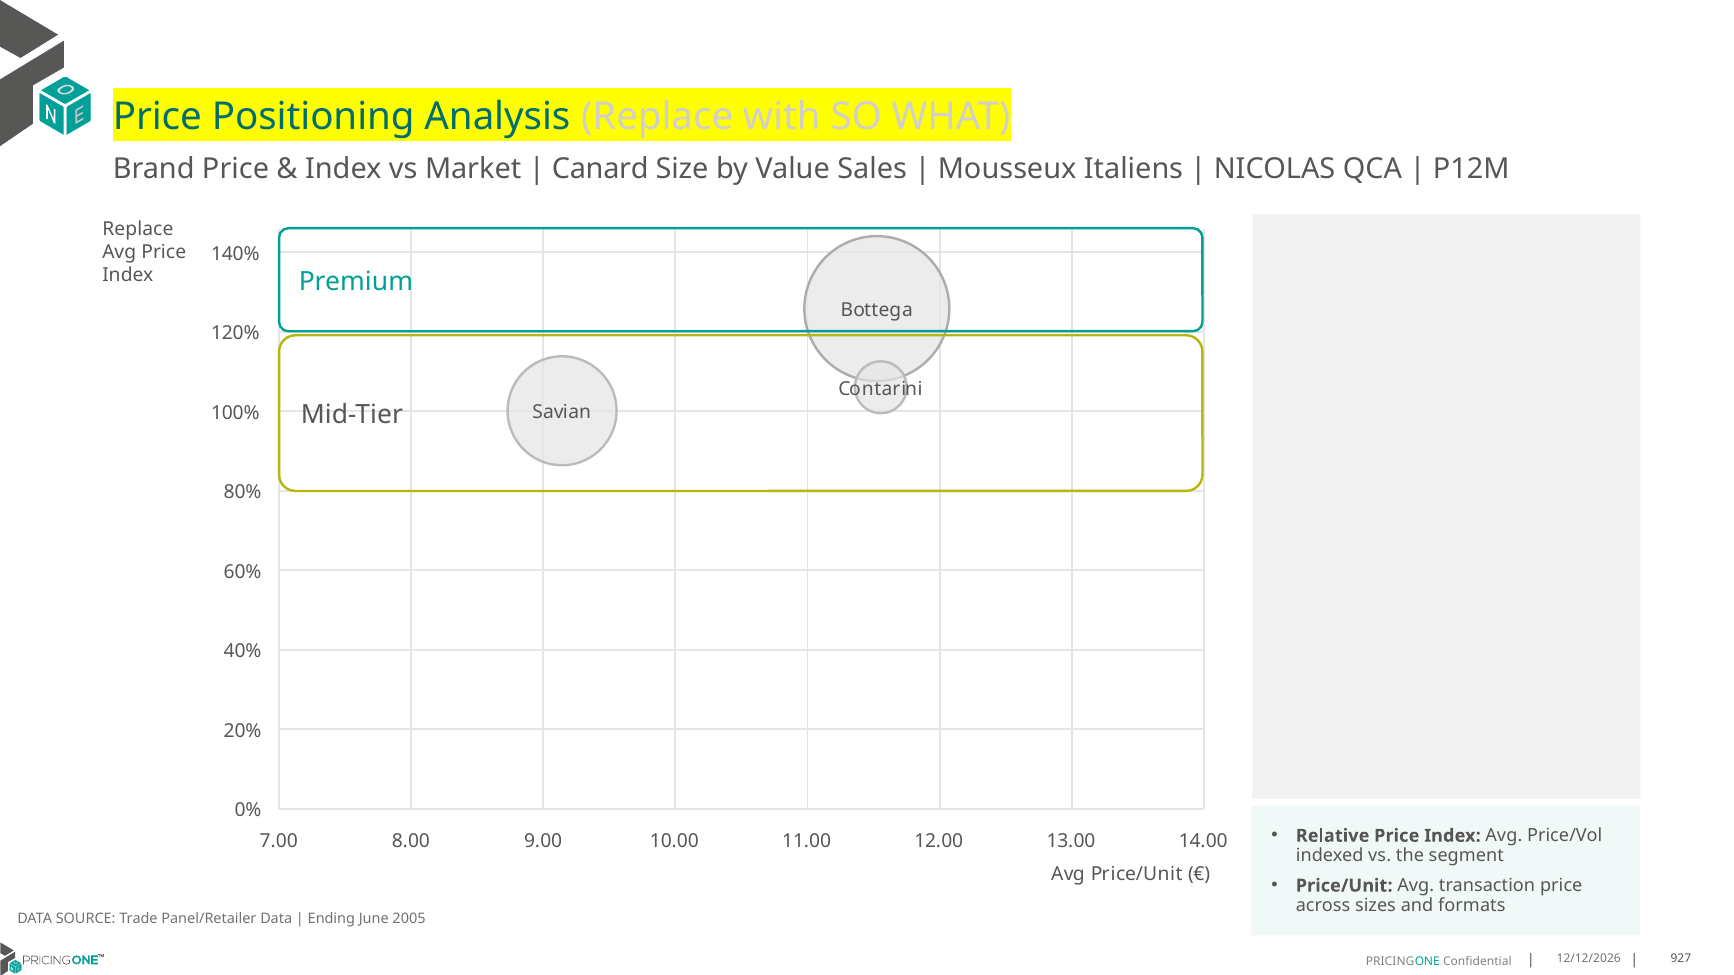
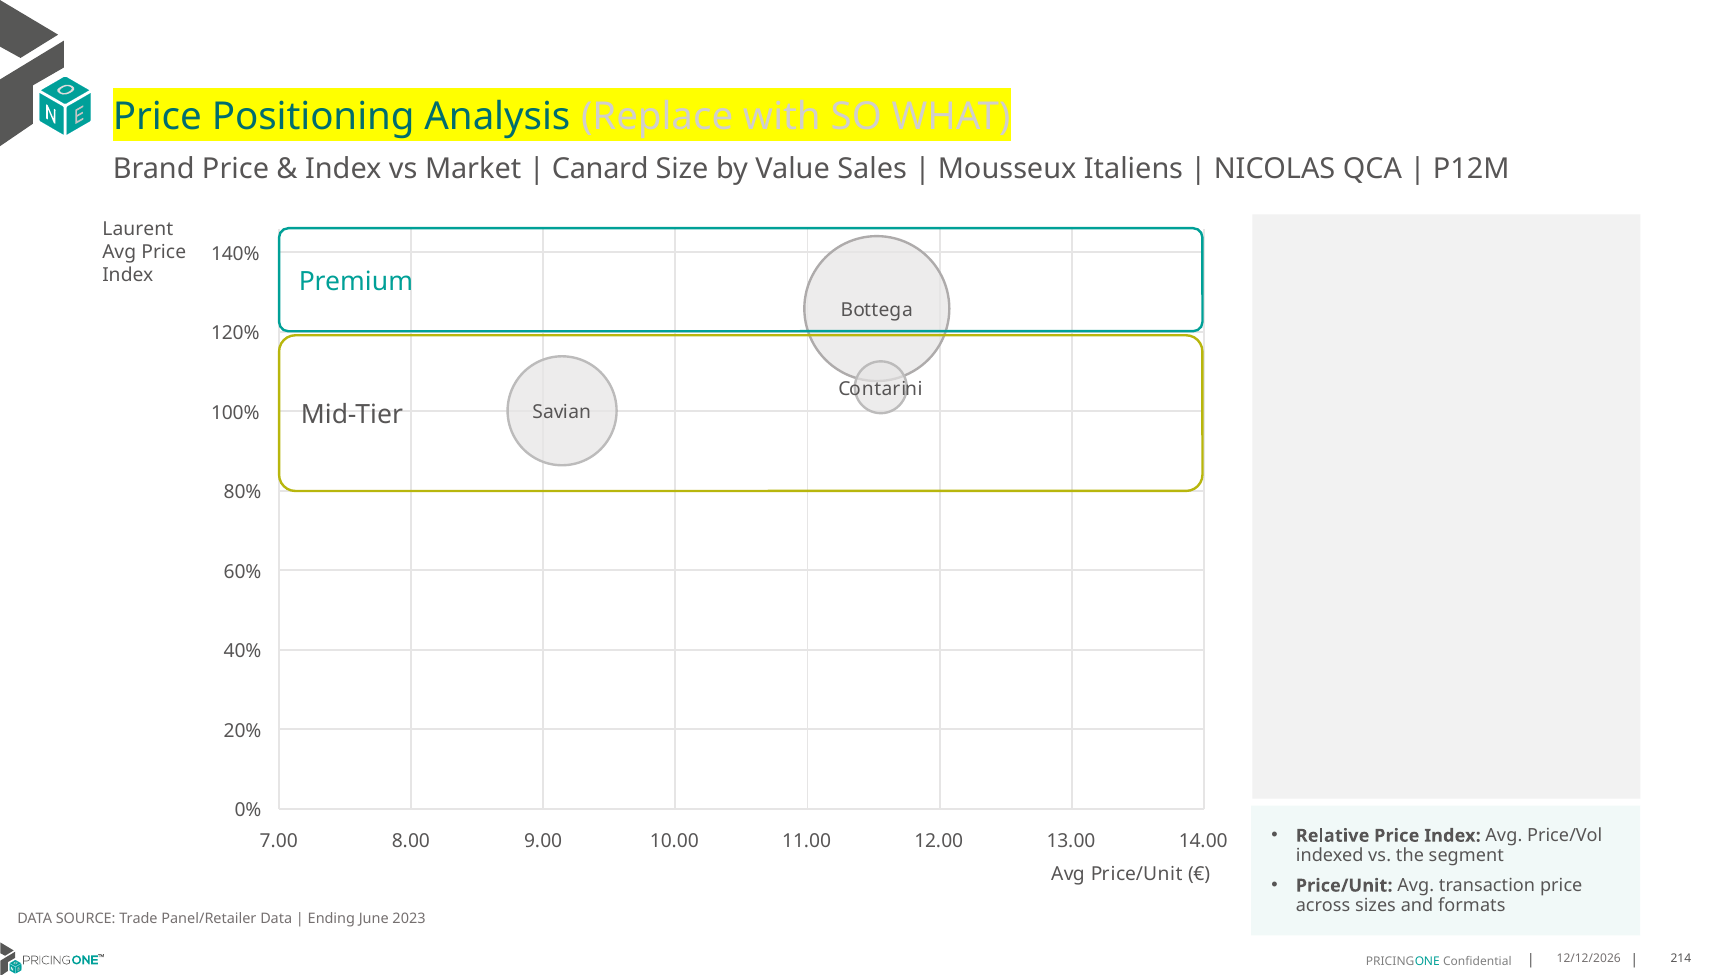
Replace at (138, 229): Replace -> Laurent
2005: 2005 -> 2023
927: 927 -> 214
